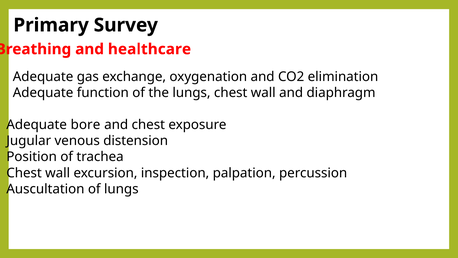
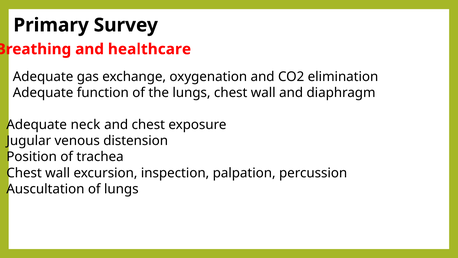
bore: bore -> neck
